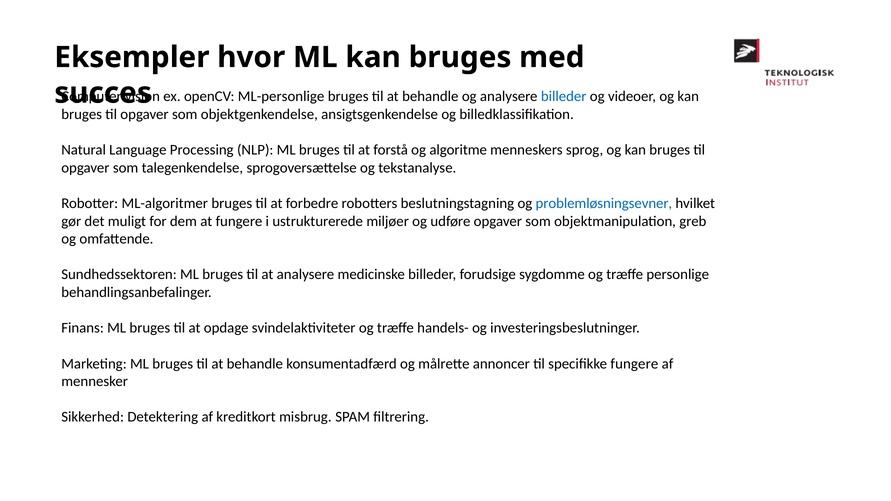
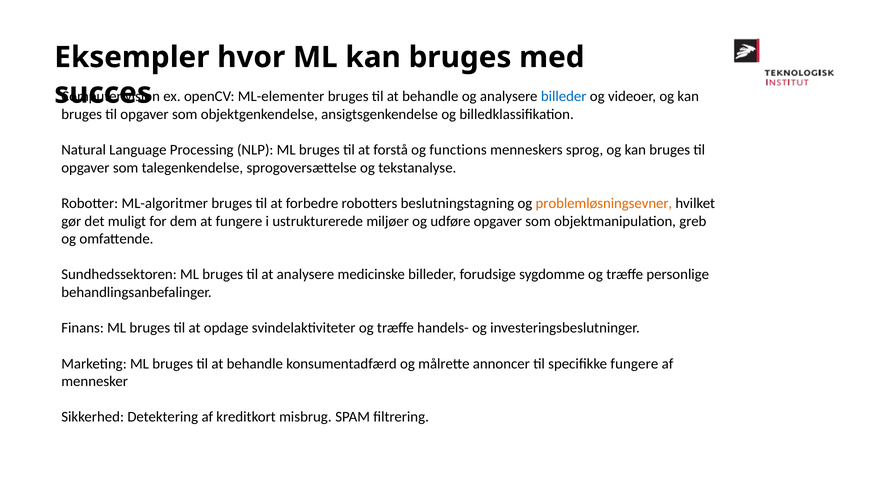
ML-personlige: ML-personlige -> ML-elementer
algoritme: algoritme -> functions
problemløsningsevner colour: blue -> orange
